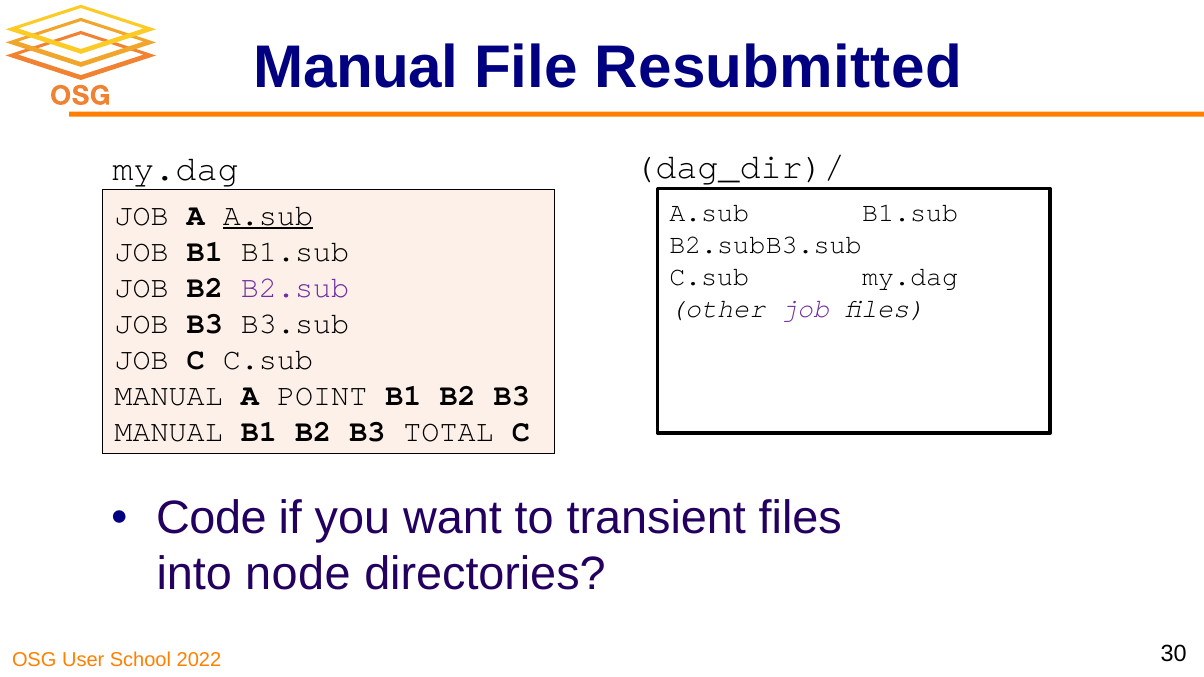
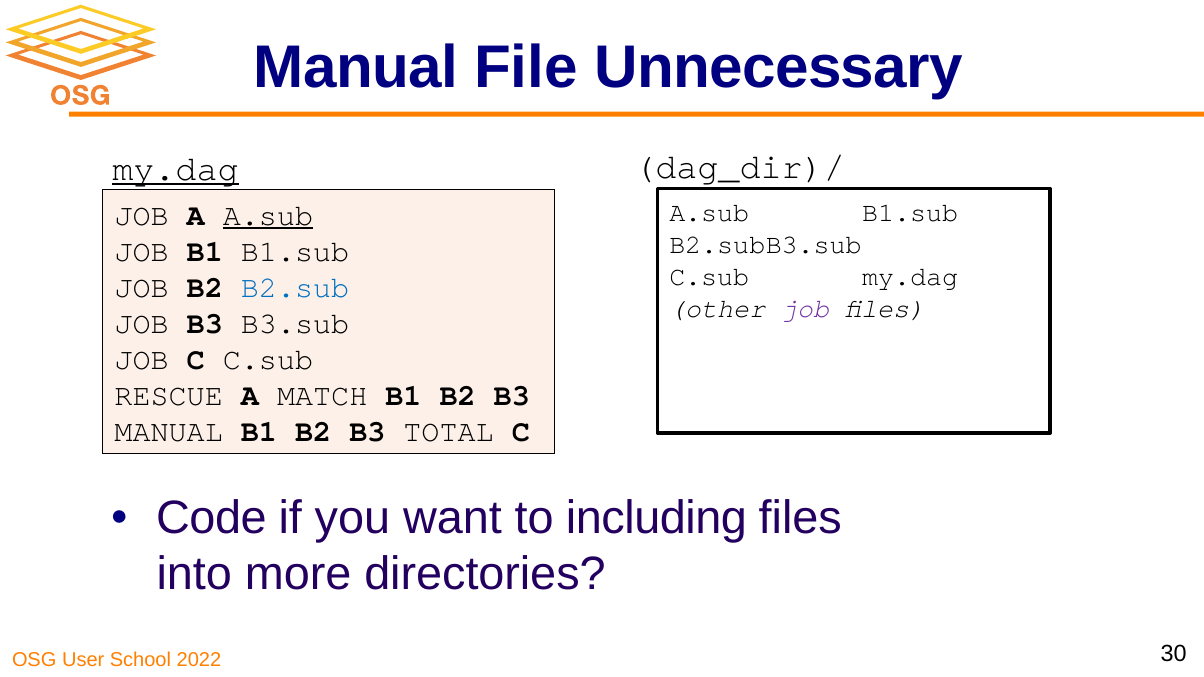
Resubmitted: Resubmitted -> Unnecessary
my.dag at (175, 169) underline: none -> present
B2.sub colour: purple -> blue
MANUAL at (169, 396): MANUAL -> RESCUE
POINT: POINT -> MATCH
transient: transient -> including
node: node -> more
